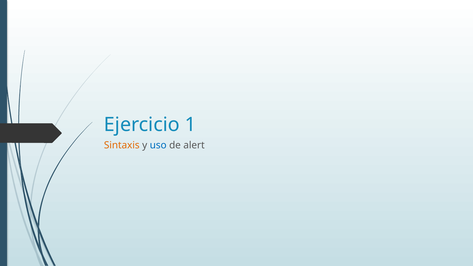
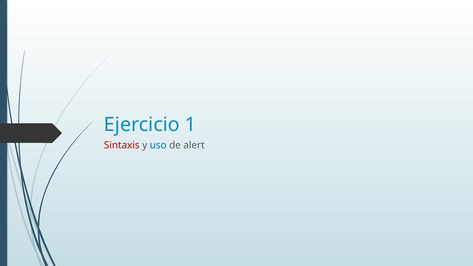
Sintaxis colour: orange -> red
